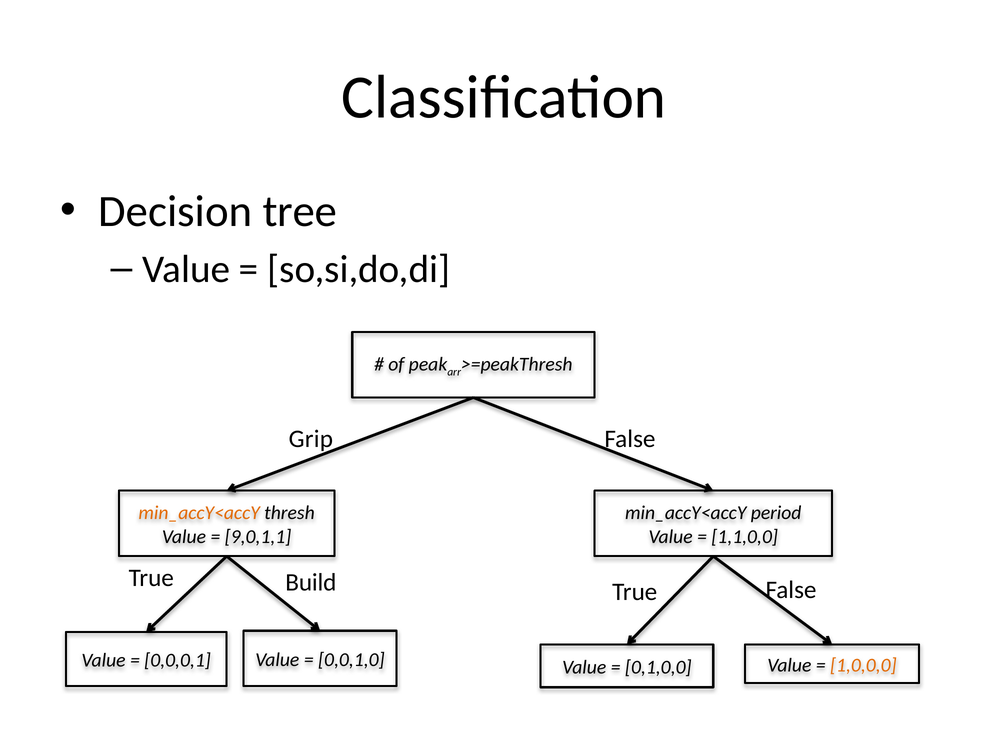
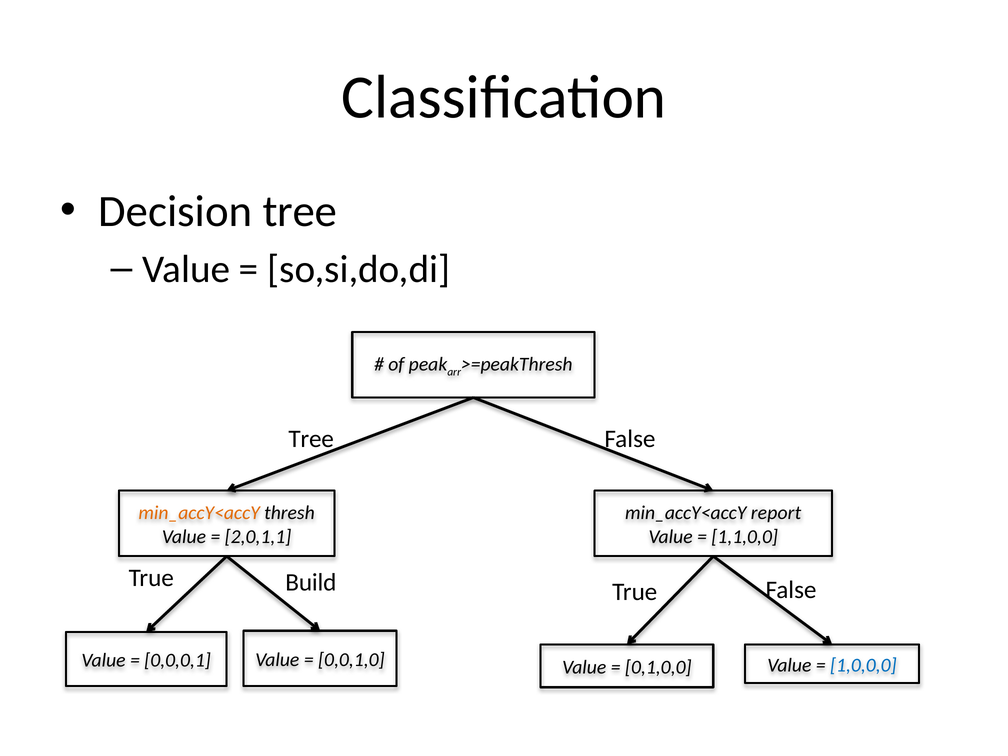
Grip at (311, 439): Grip -> Tree
period: period -> report
9,0,1,1: 9,0,1,1 -> 2,0,1,1
1,0,0,0 colour: orange -> blue
